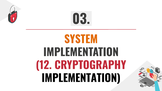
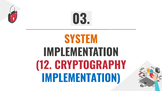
IMPLEMENTATION at (81, 79) colour: black -> blue
